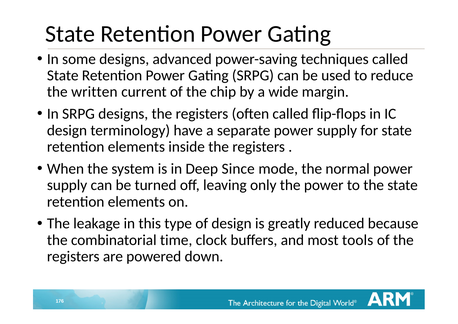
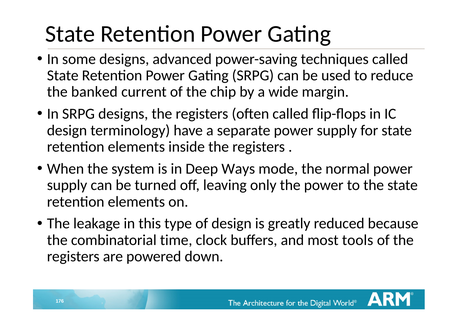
written: written -> banked
Since: Since -> Ways
